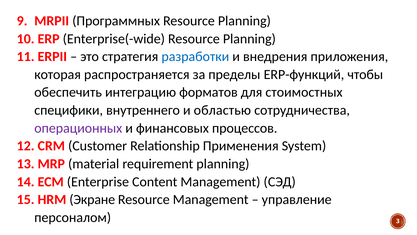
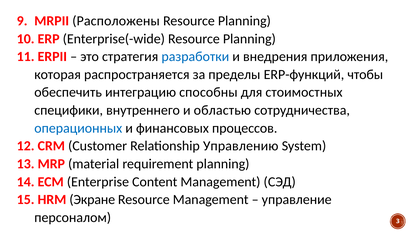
Программных: Программных -> Расположены
форматов: форматов -> способны
операционных colour: purple -> blue
Применения: Применения -> Управлению
